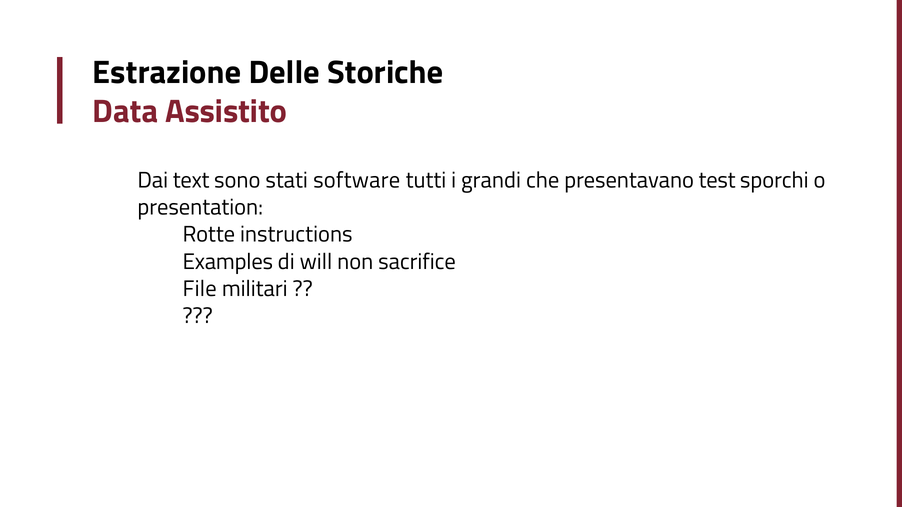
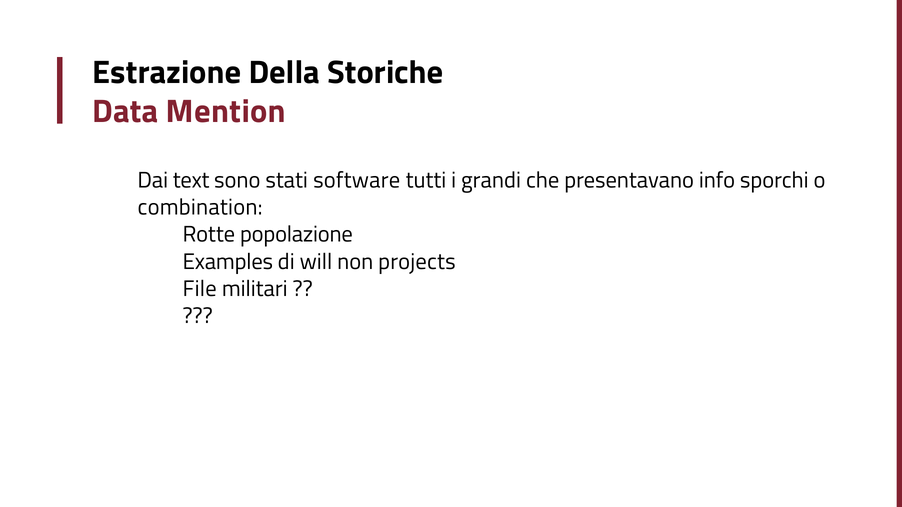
Delle: Delle -> Della
Assistito: Assistito -> Mention
test: test -> info
presentation: presentation -> combination
instructions: instructions -> popolazione
sacrifice: sacrifice -> projects
